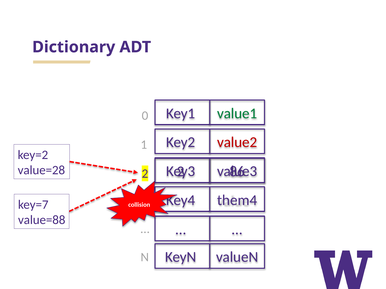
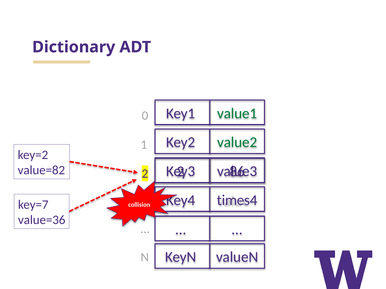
value2 colour: red -> green
value=28: value=28 -> value=82
them4: them4 -> times4
value=88: value=88 -> value=36
